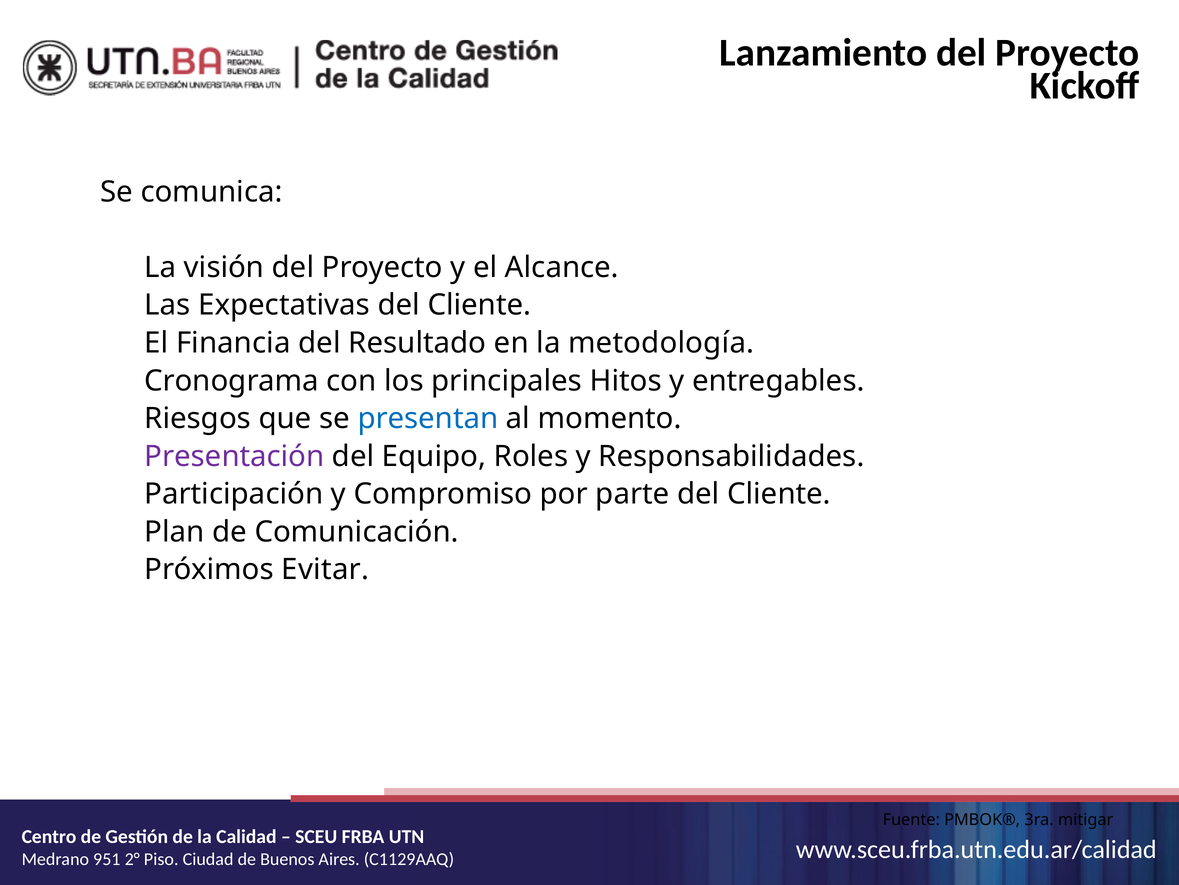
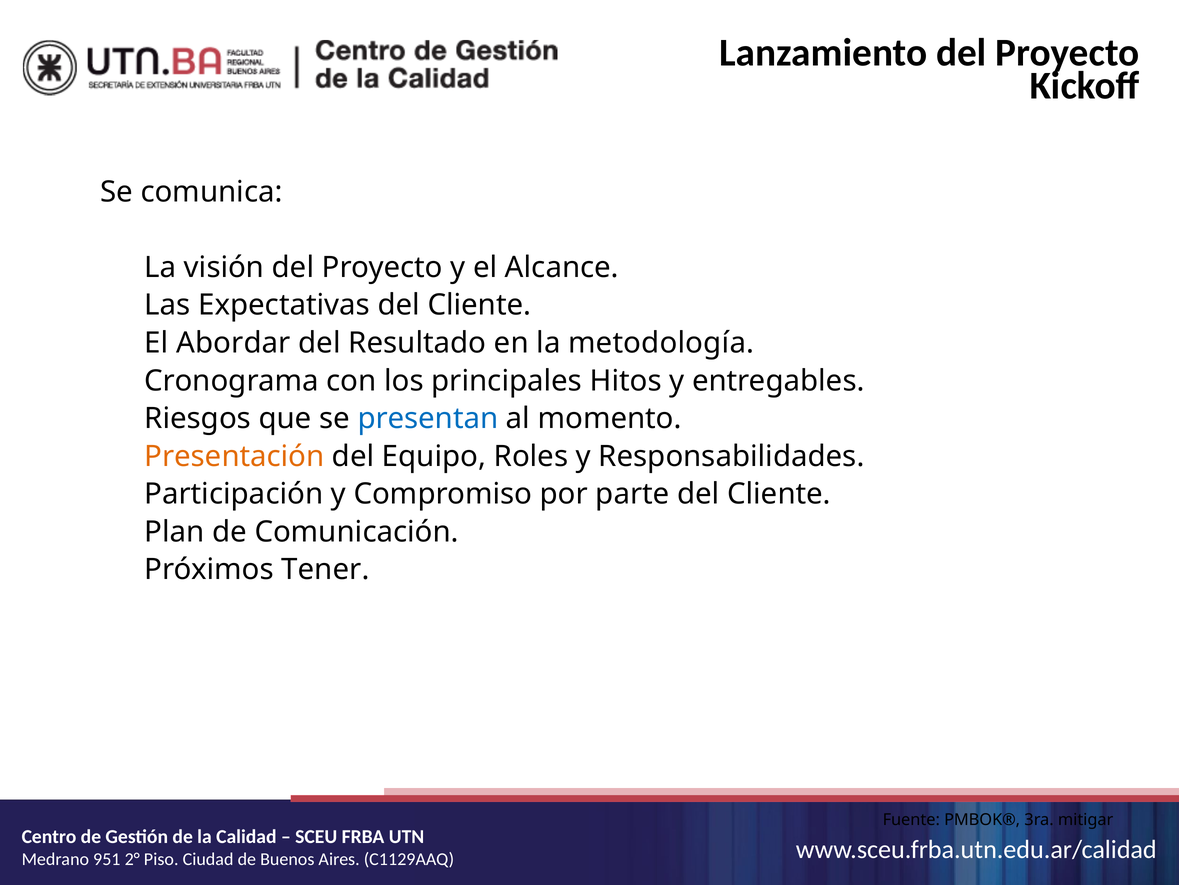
Financia: Financia -> Abordar
Presentación colour: purple -> orange
Evitar: Evitar -> Tener
